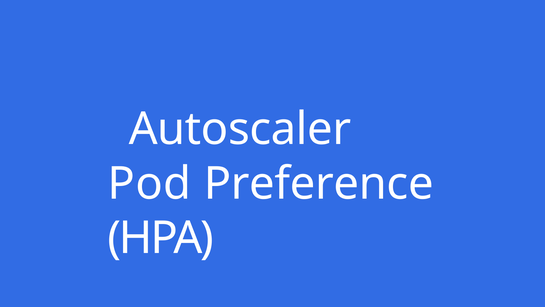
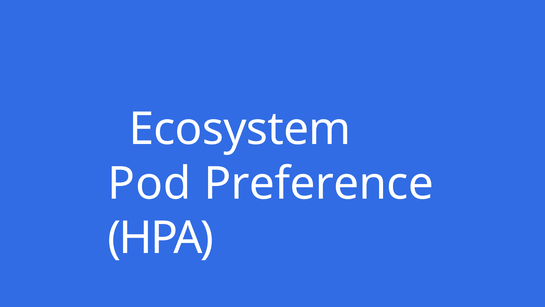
Autoscaler: Autoscaler -> Ecosystem
